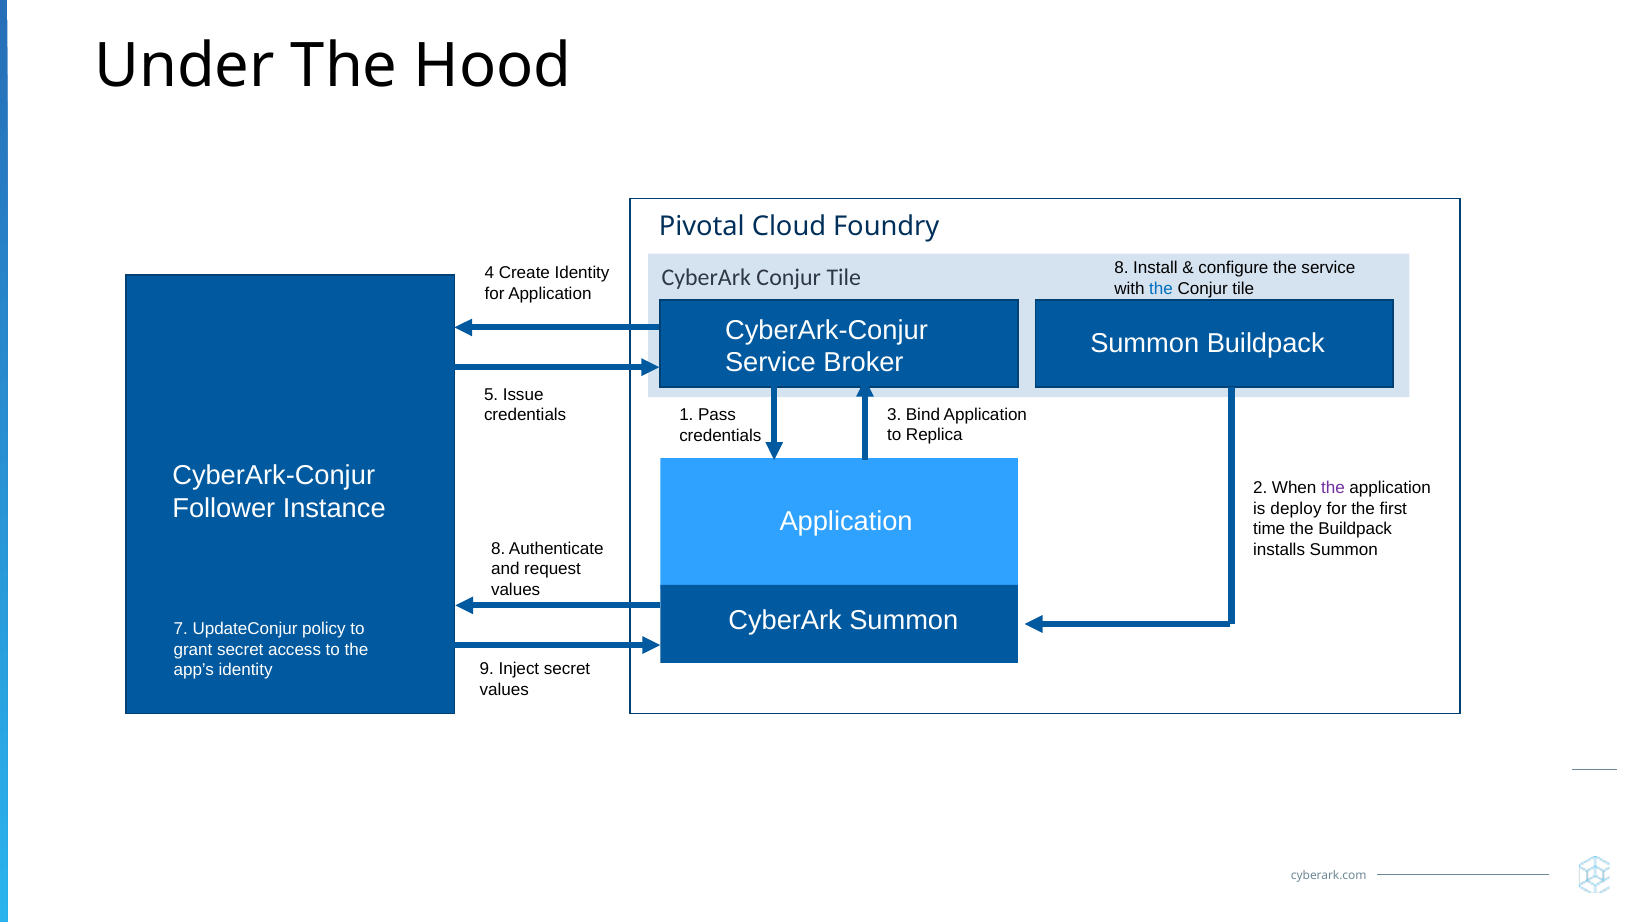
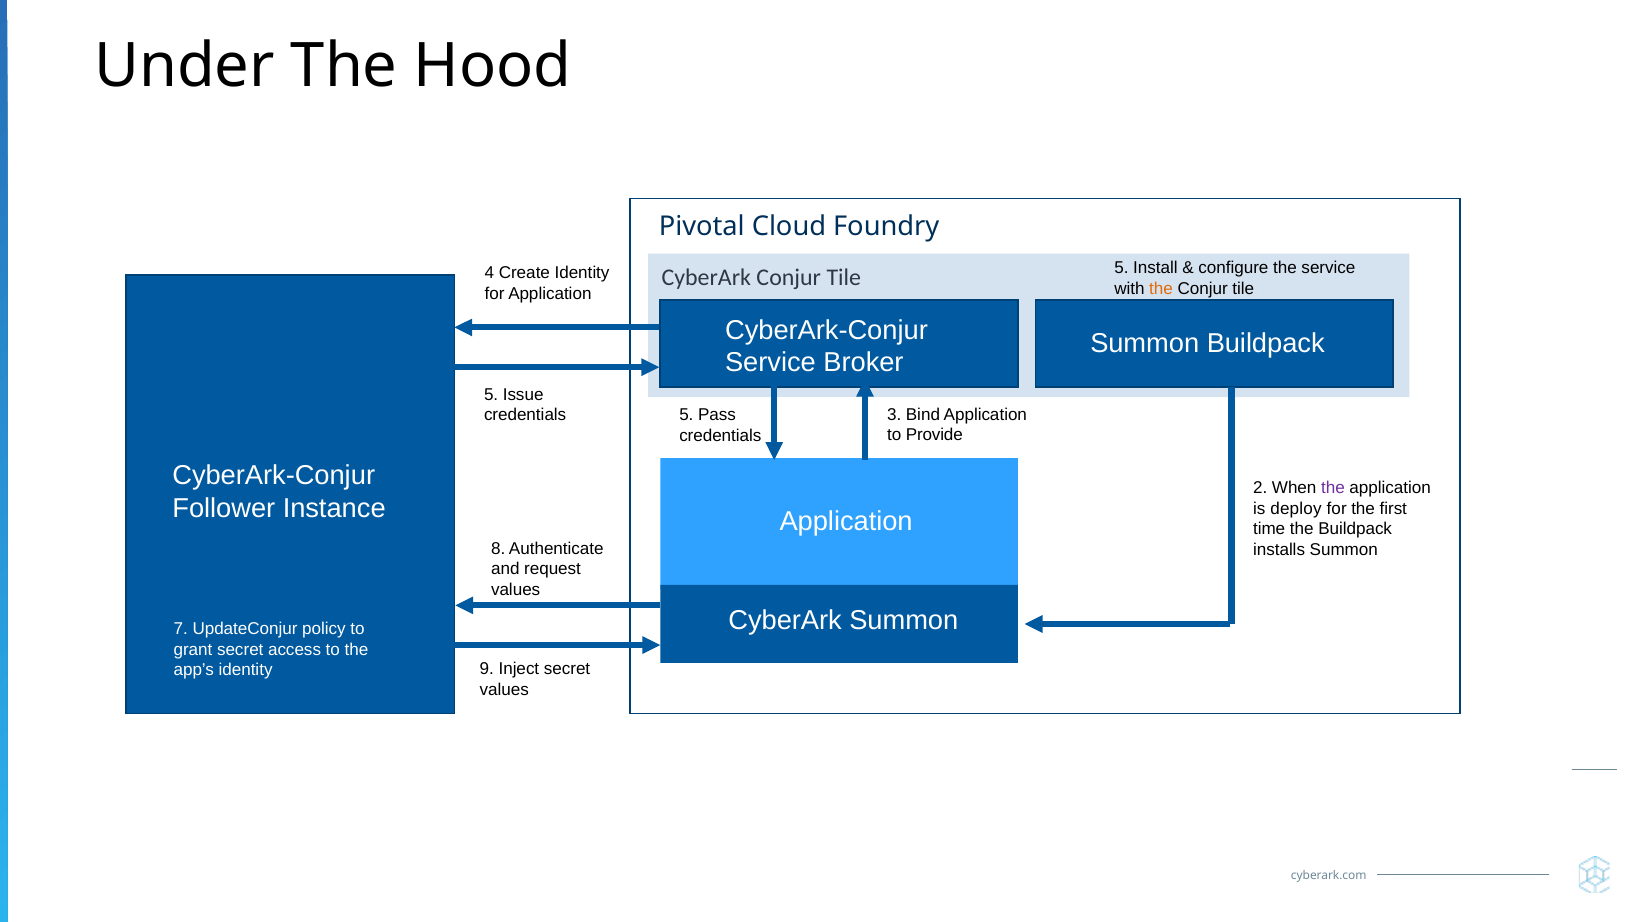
Tile 8: 8 -> 5
the at (1161, 289) colour: blue -> orange
credentials 1: 1 -> 5
Replica: Replica -> Provide
